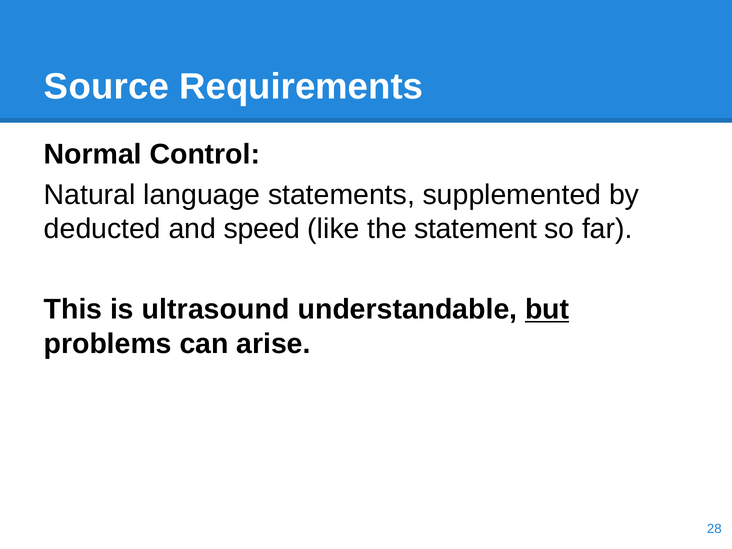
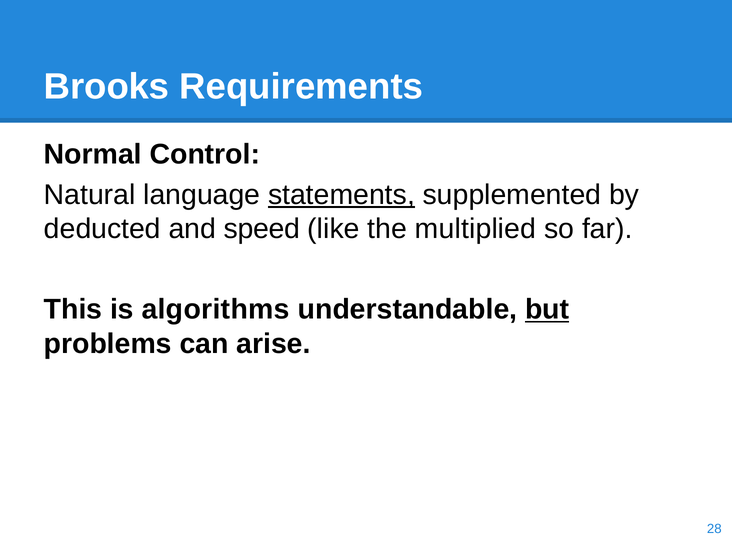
Source: Source -> Brooks
statements underline: none -> present
statement: statement -> multiplied
ultrasound: ultrasound -> algorithms
